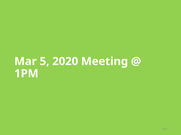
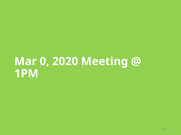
5: 5 -> 0
